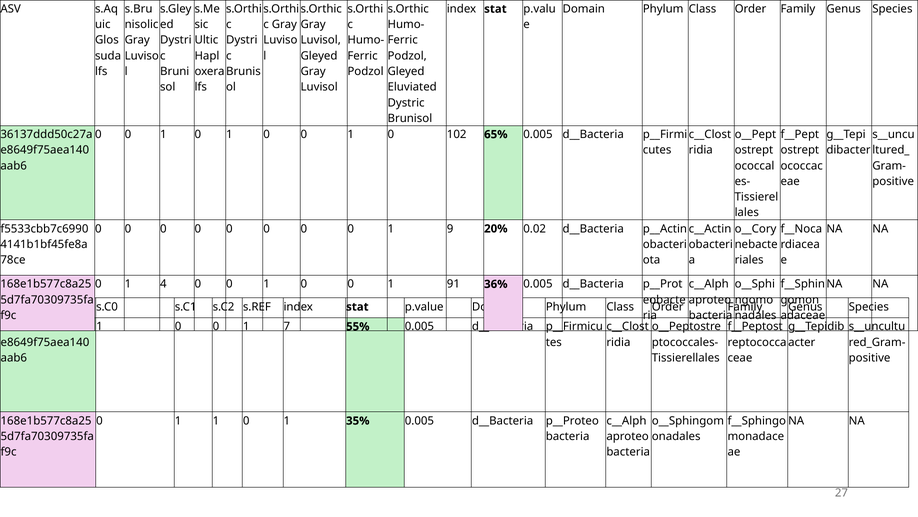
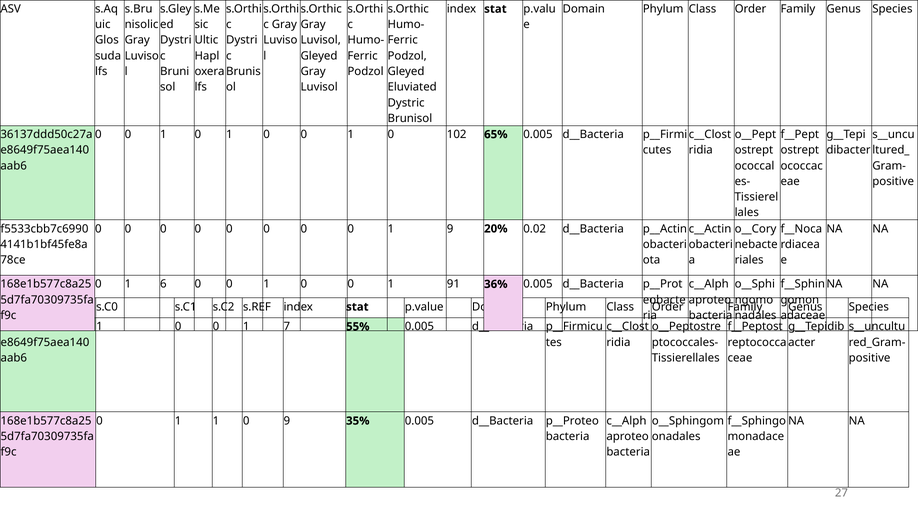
4: 4 -> 6
1 1 0 1: 1 -> 9
